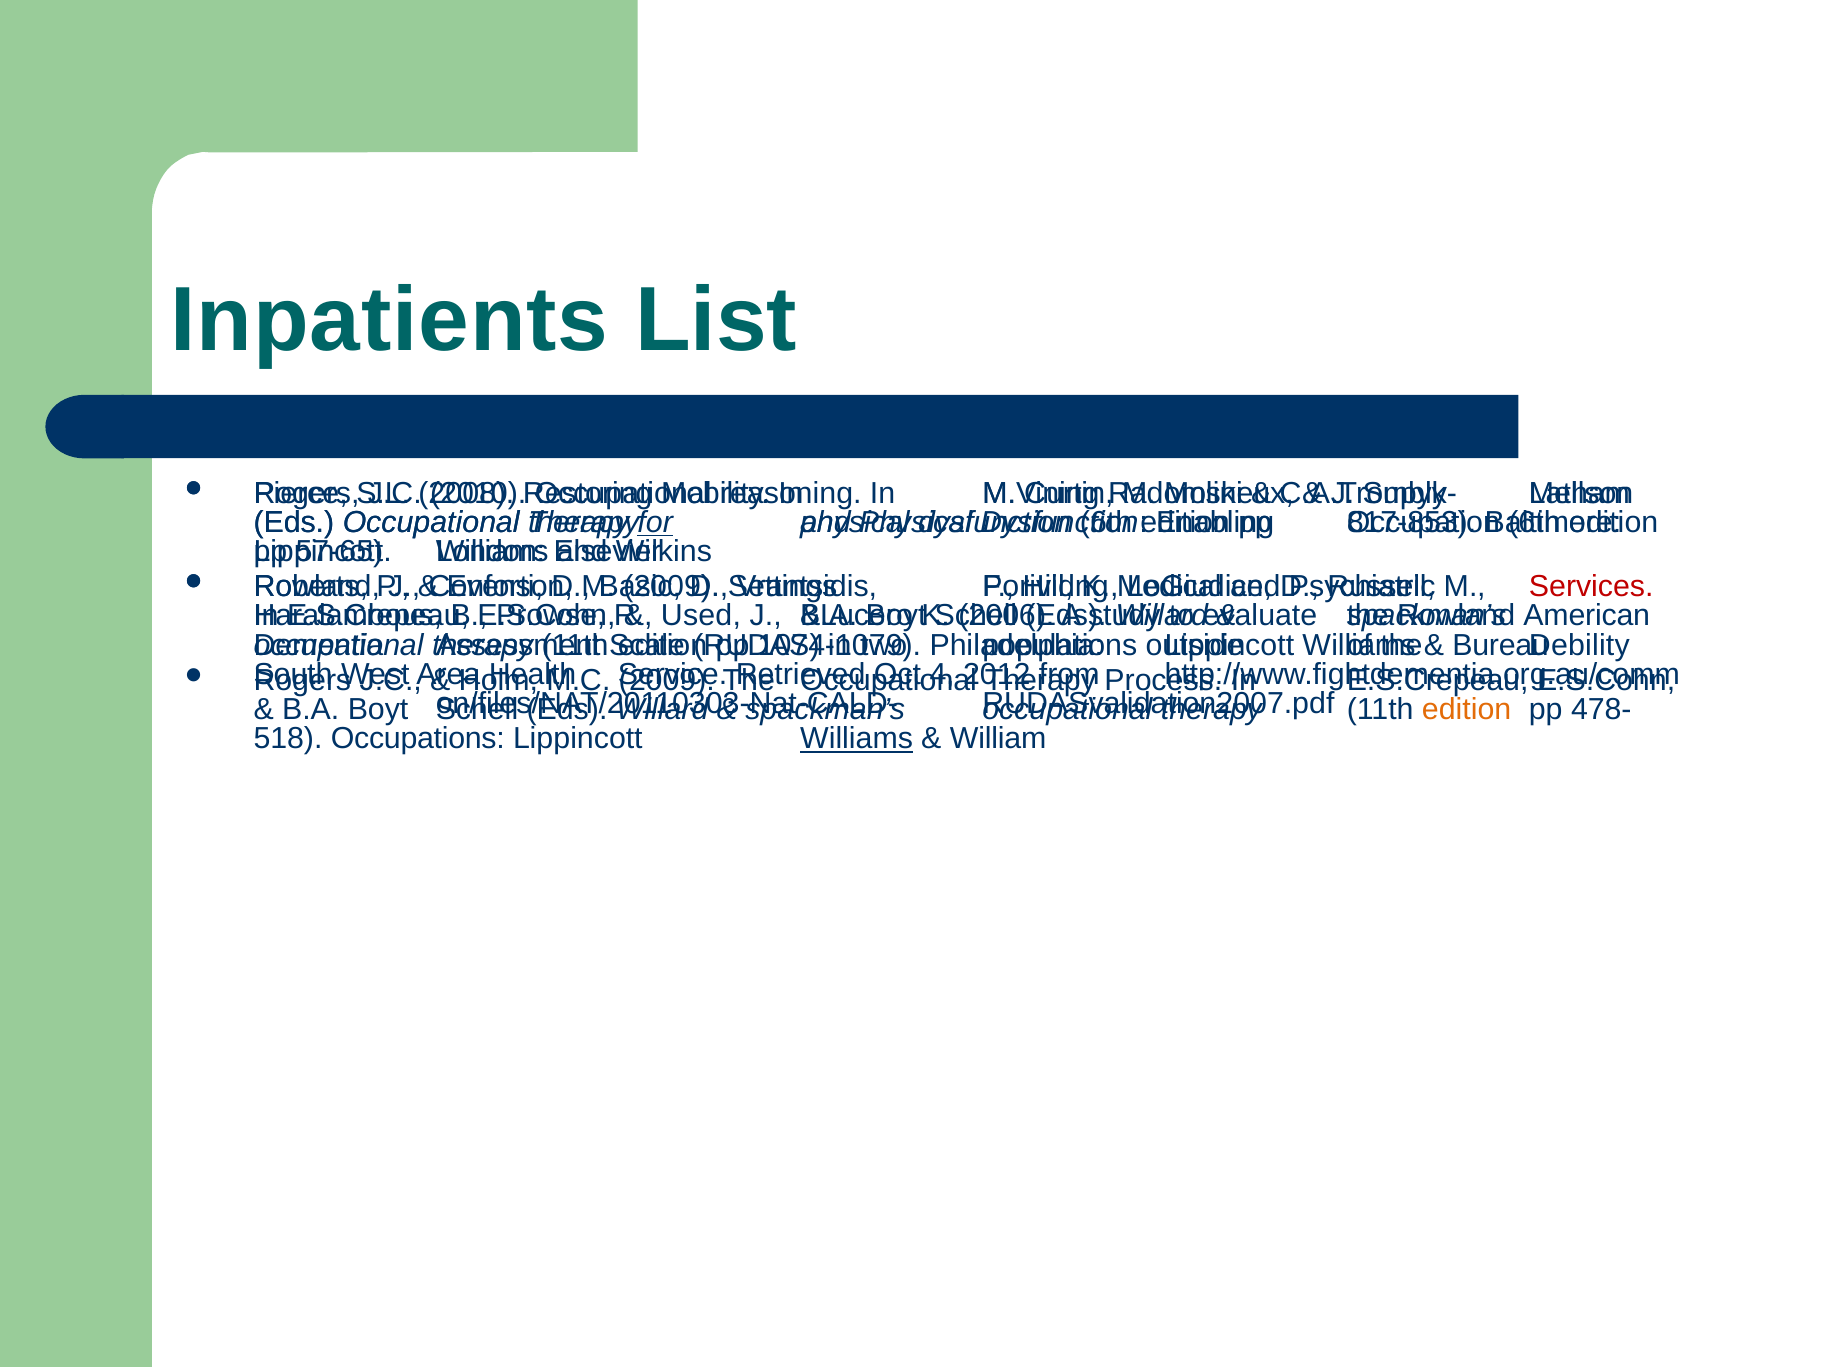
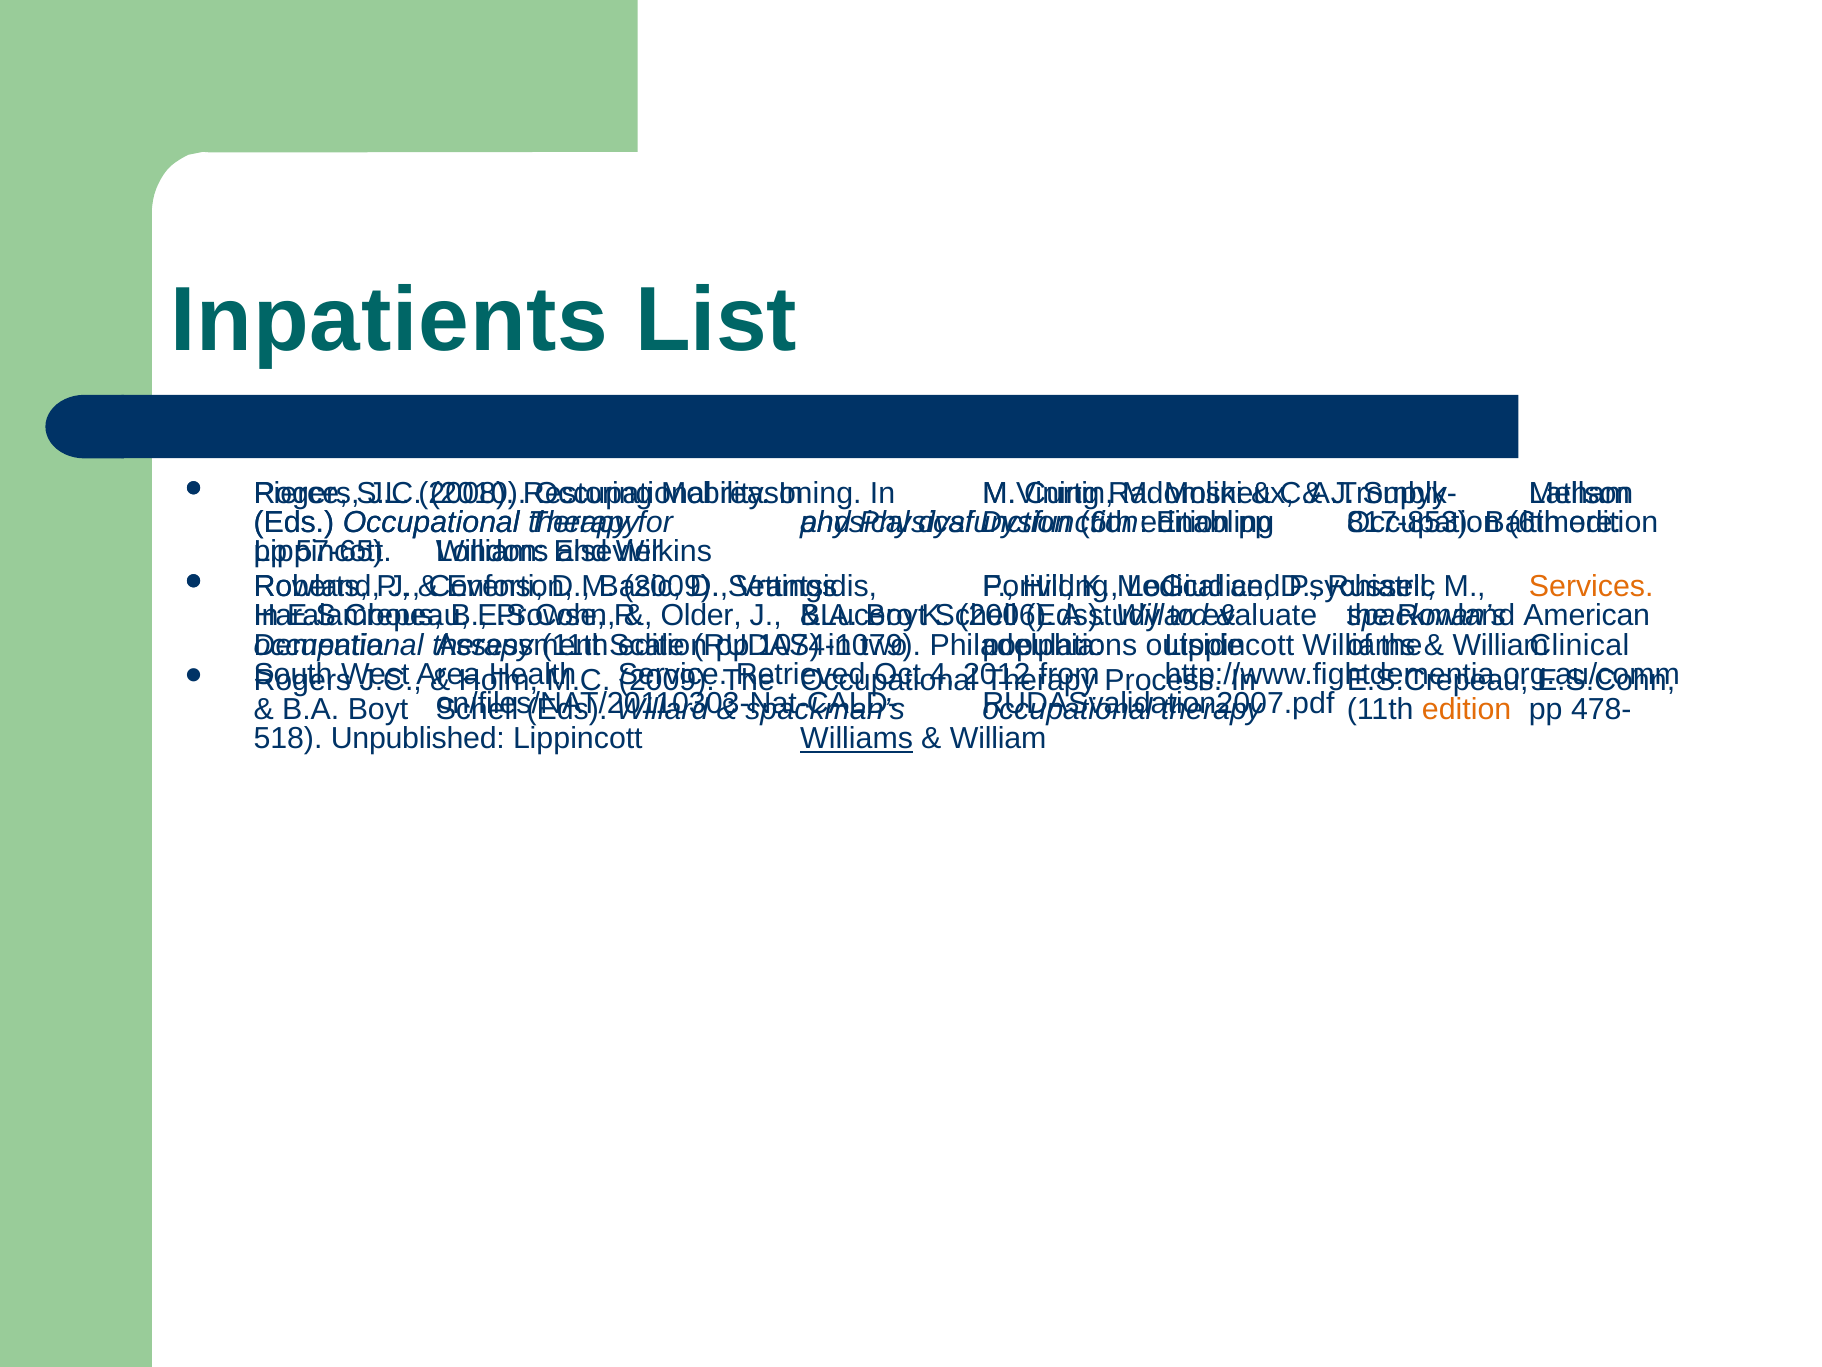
for underline: present -> none
Services colour: red -> orange
Used: Used -> Older
Bureau at (1501, 645): Bureau -> William
Debility: Debility -> Clinical
Occupations: Occupations -> Unpublished
